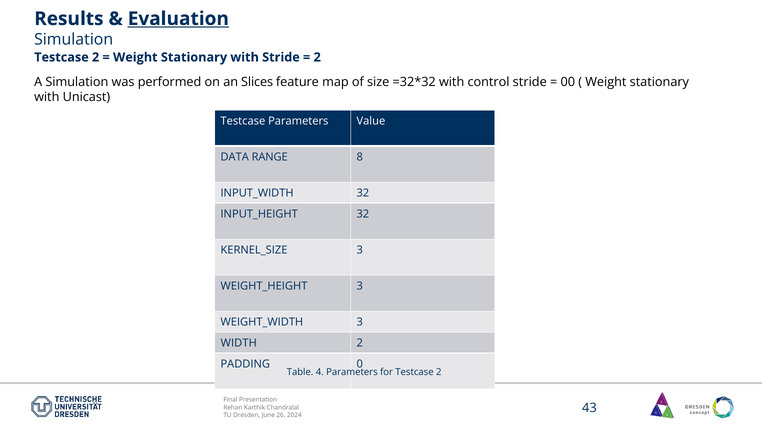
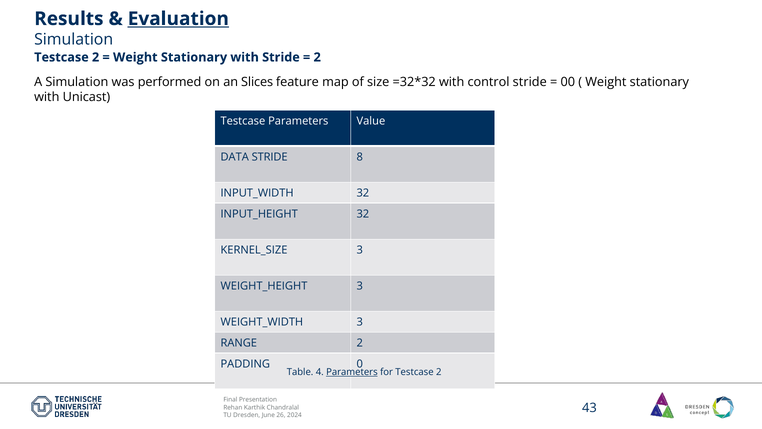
DATA RANGE: RANGE -> STRIDE
WIDTH: WIDTH -> RANGE
Parameters at (352, 372) underline: none -> present
